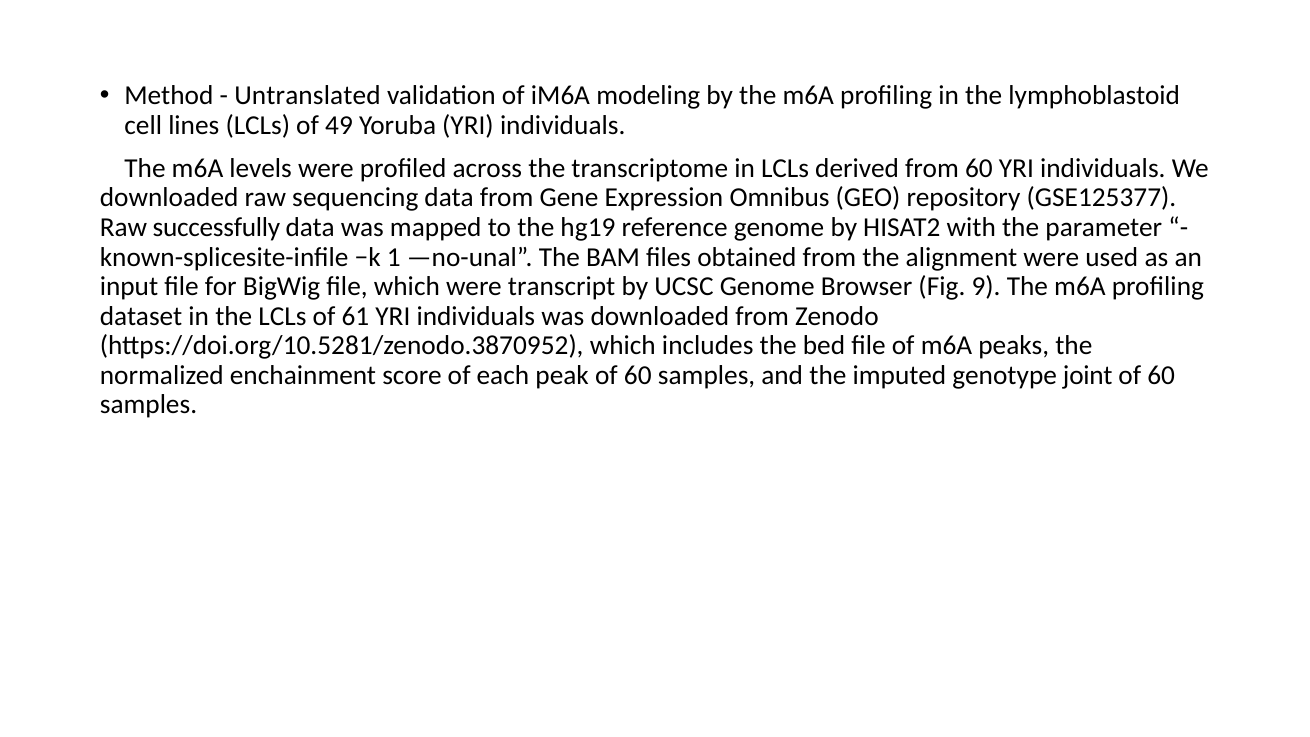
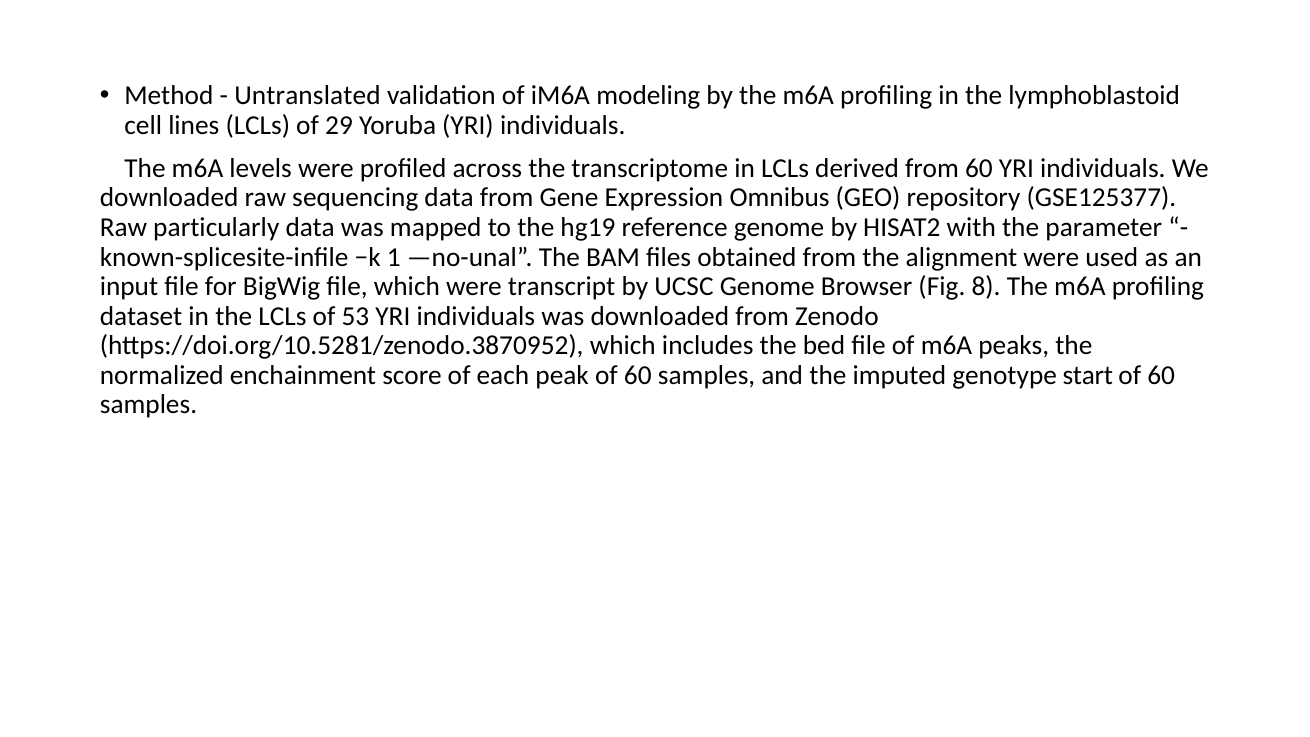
49: 49 -> 29
successfully: successfully -> particularly
9: 9 -> 8
61: 61 -> 53
joint: joint -> start
